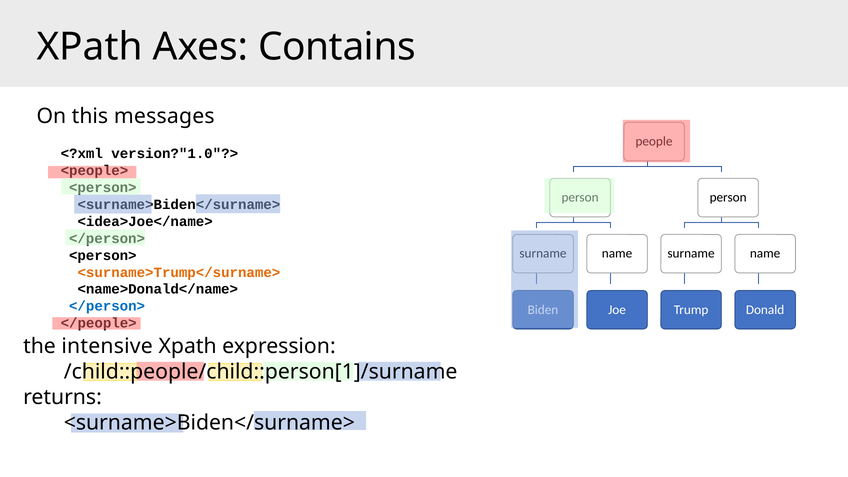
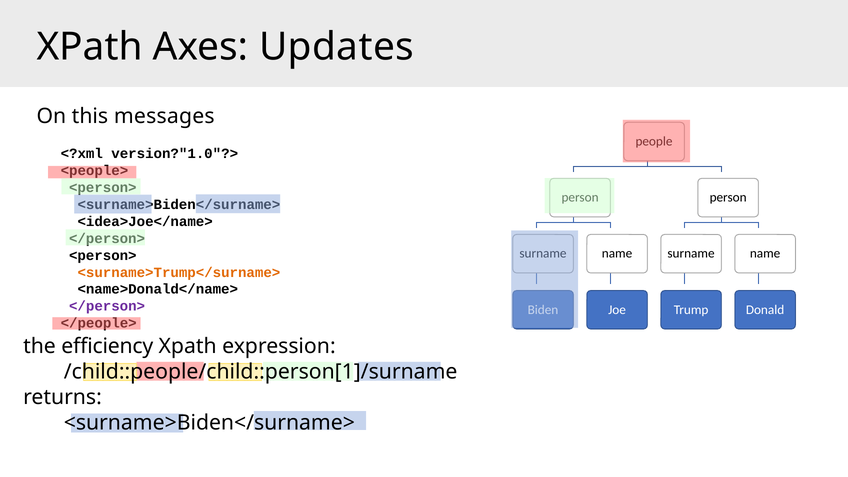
Contains: Contains -> Updates
</person> at (107, 306) colour: blue -> purple
intensive: intensive -> efficiency
